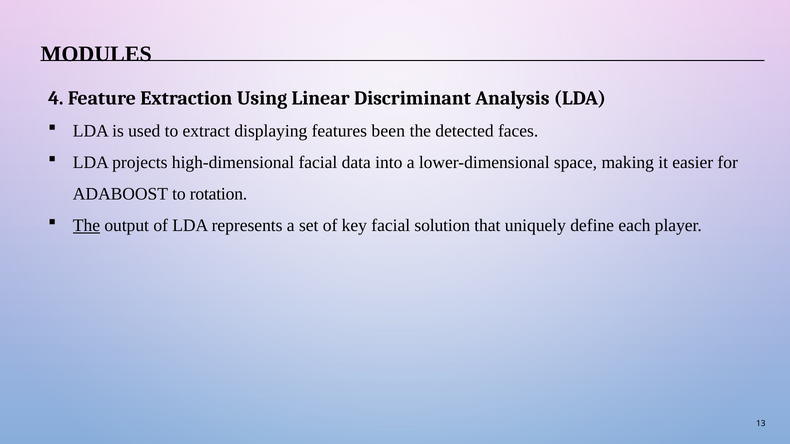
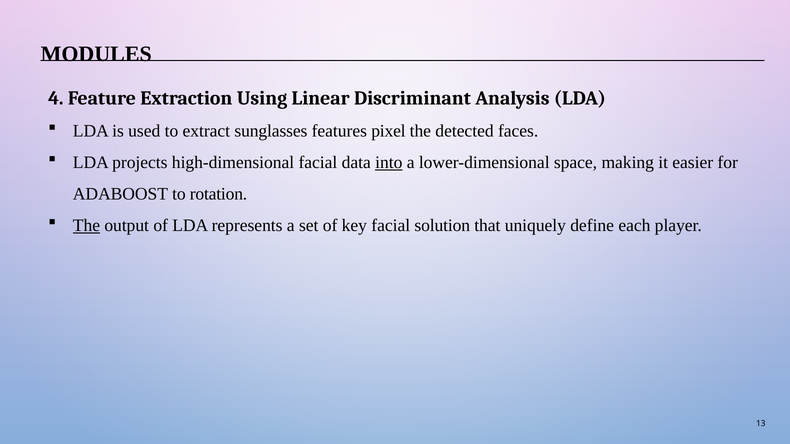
displaying: displaying -> sunglasses
been: been -> pixel
into underline: none -> present
